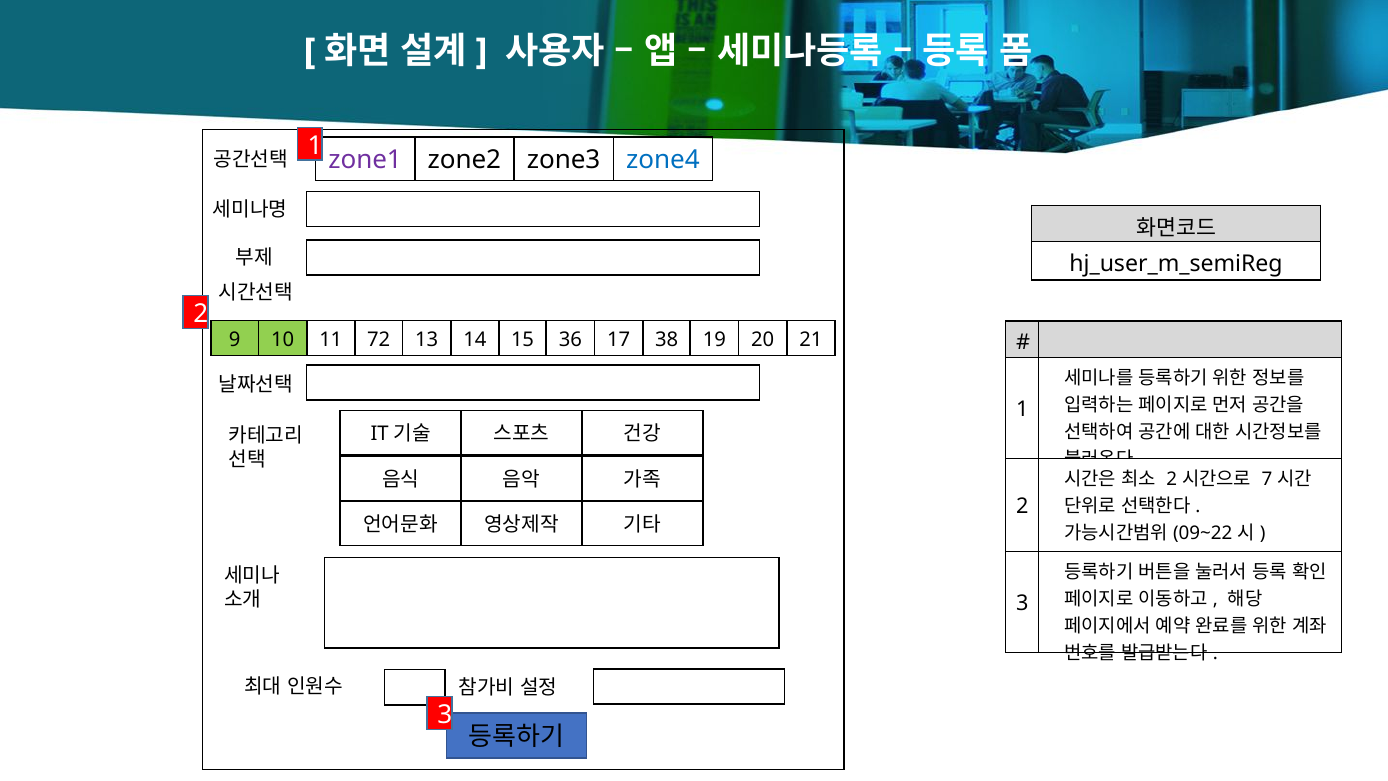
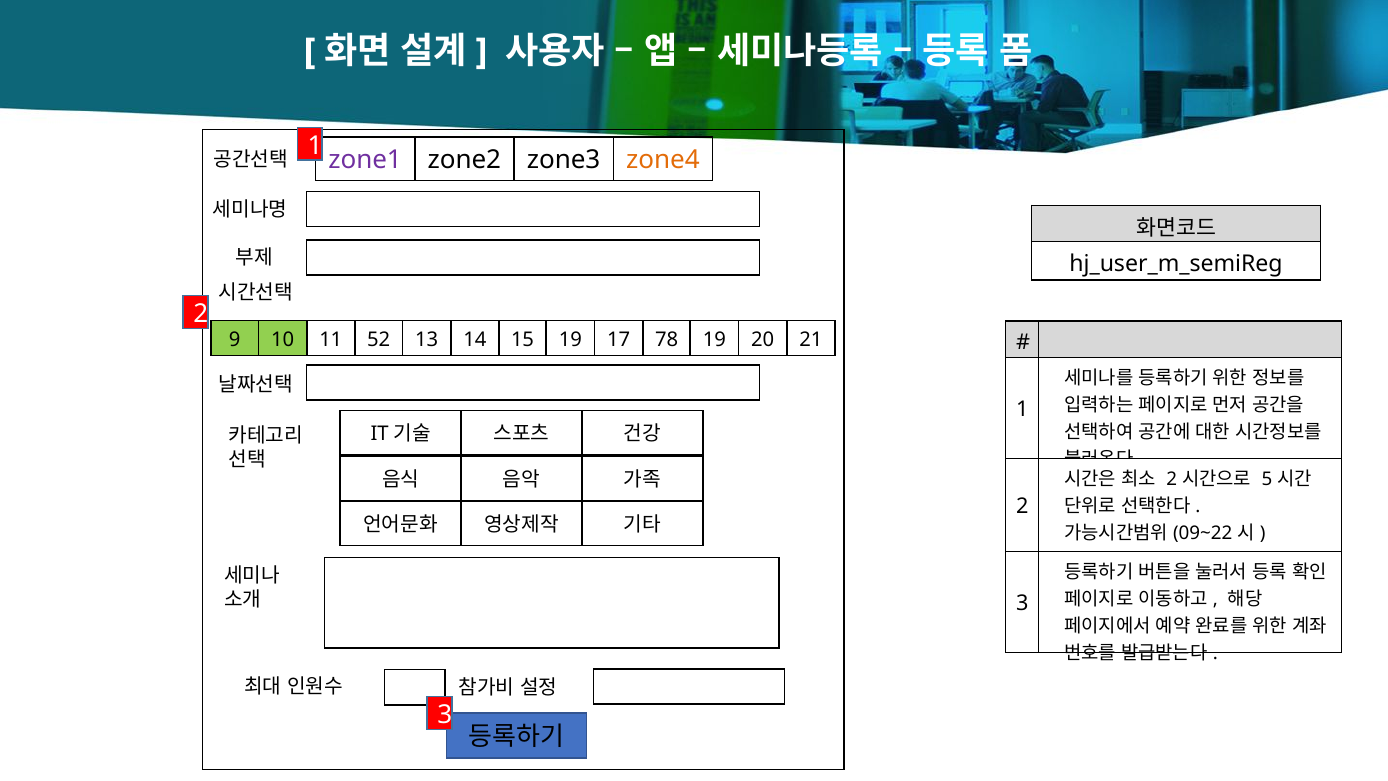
zone4 colour: blue -> orange
72: 72 -> 52
15 36: 36 -> 19
38: 38 -> 78
7: 7 -> 5
